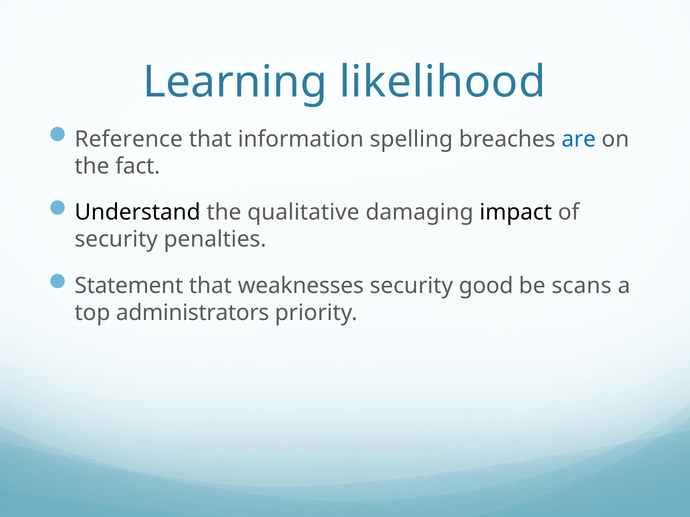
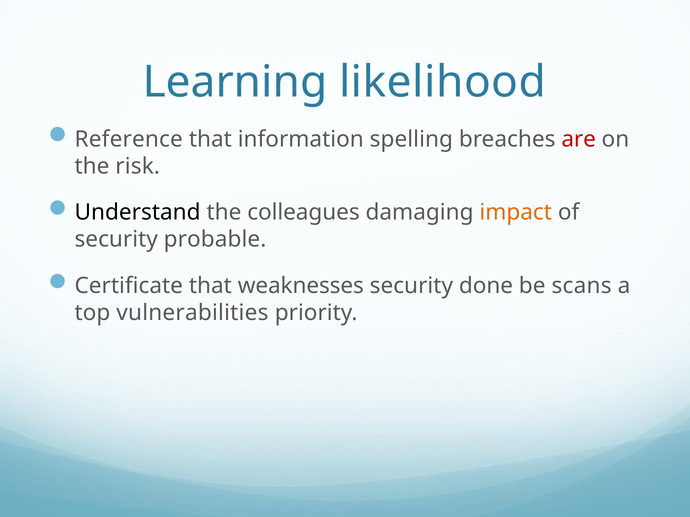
are colour: blue -> red
fact: fact -> risk
qualitative: qualitative -> colleagues
impact colour: black -> orange
penalties: penalties -> probable
Statement: Statement -> Certificate
good: good -> done
administrators: administrators -> vulnerabilities
